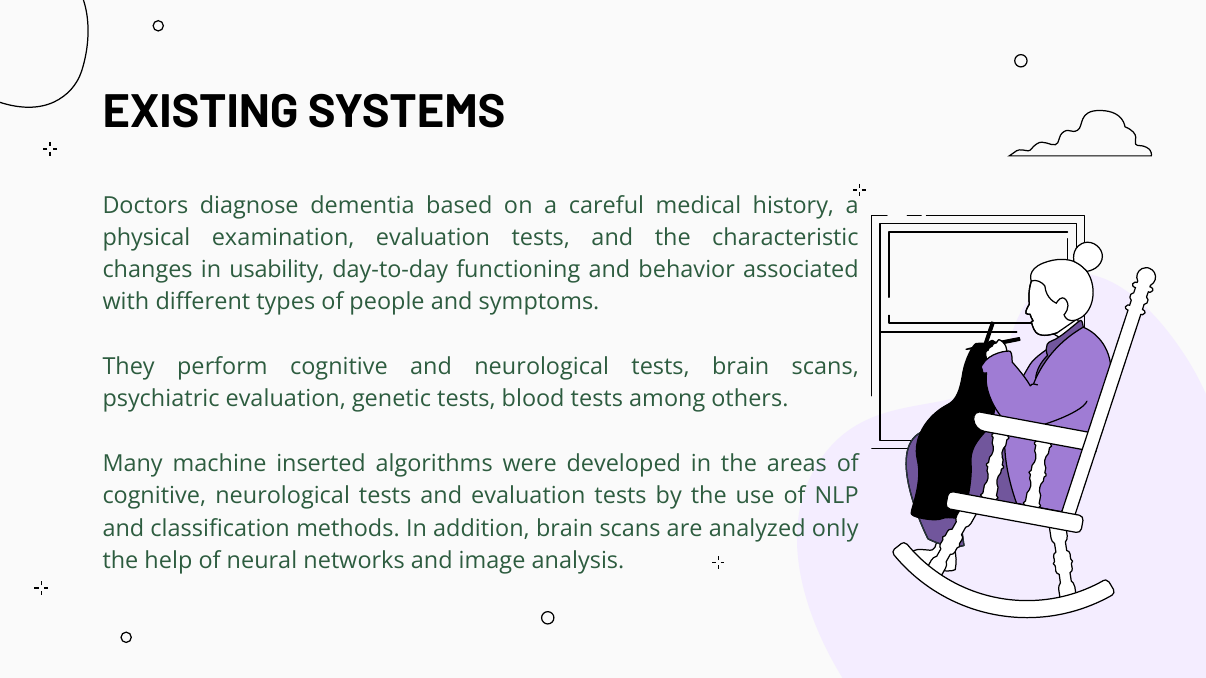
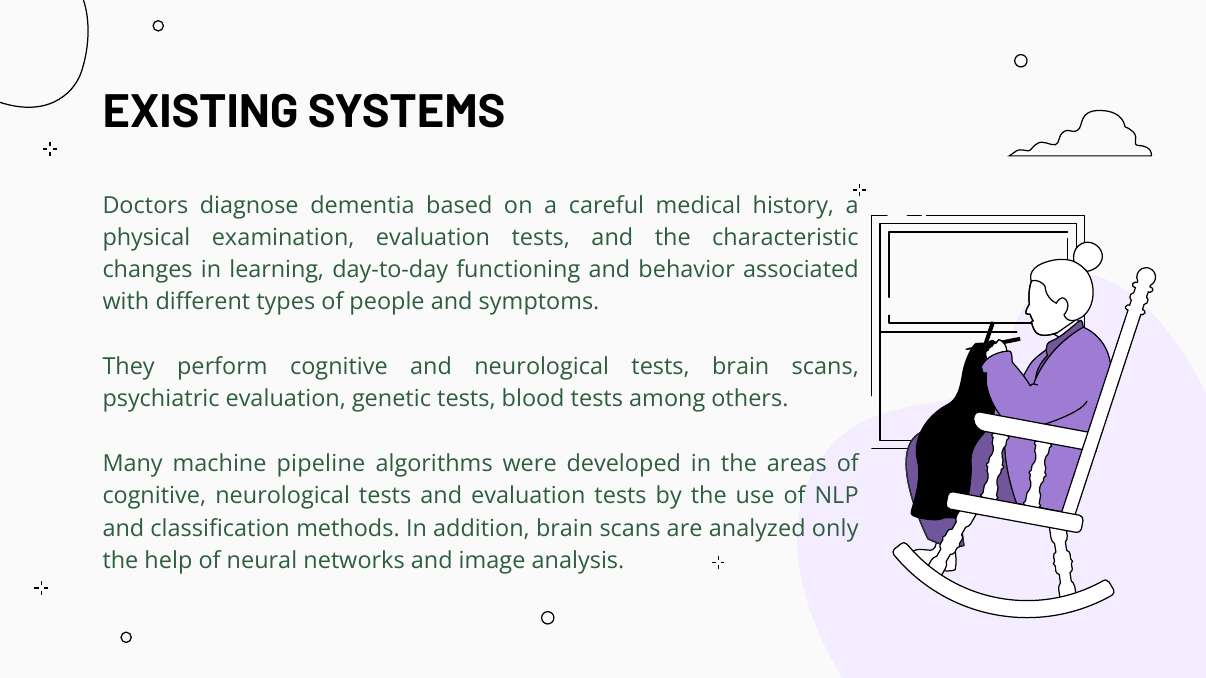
usability: usability -> learning
inserted: inserted -> pipeline
